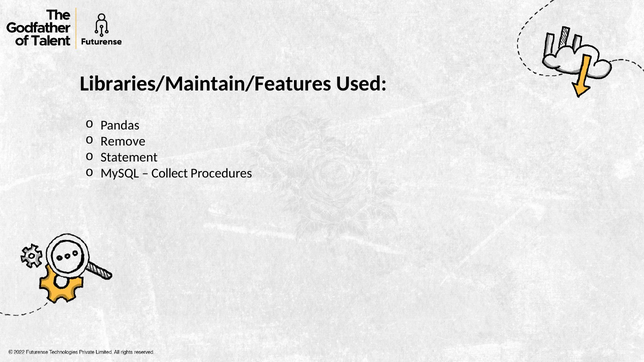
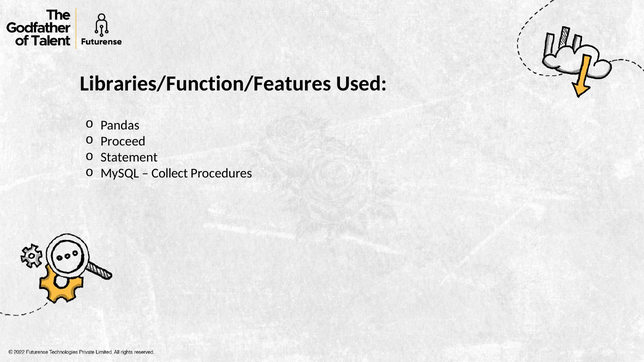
Libraries/Maintain/Features: Libraries/Maintain/Features -> Libraries/Function/Features
Remove: Remove -> Proceed
